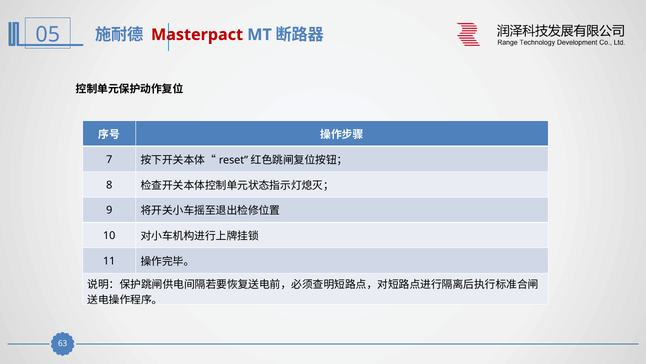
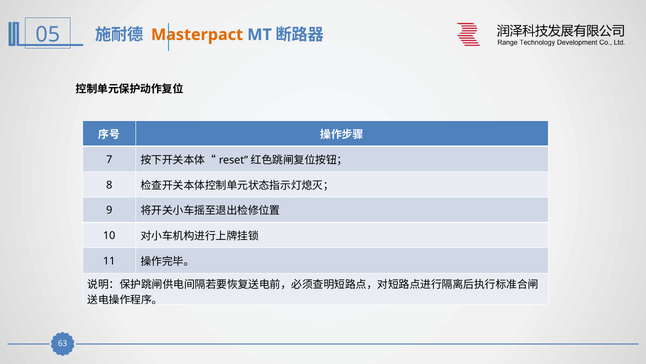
Masterpact colour: red -> orange
